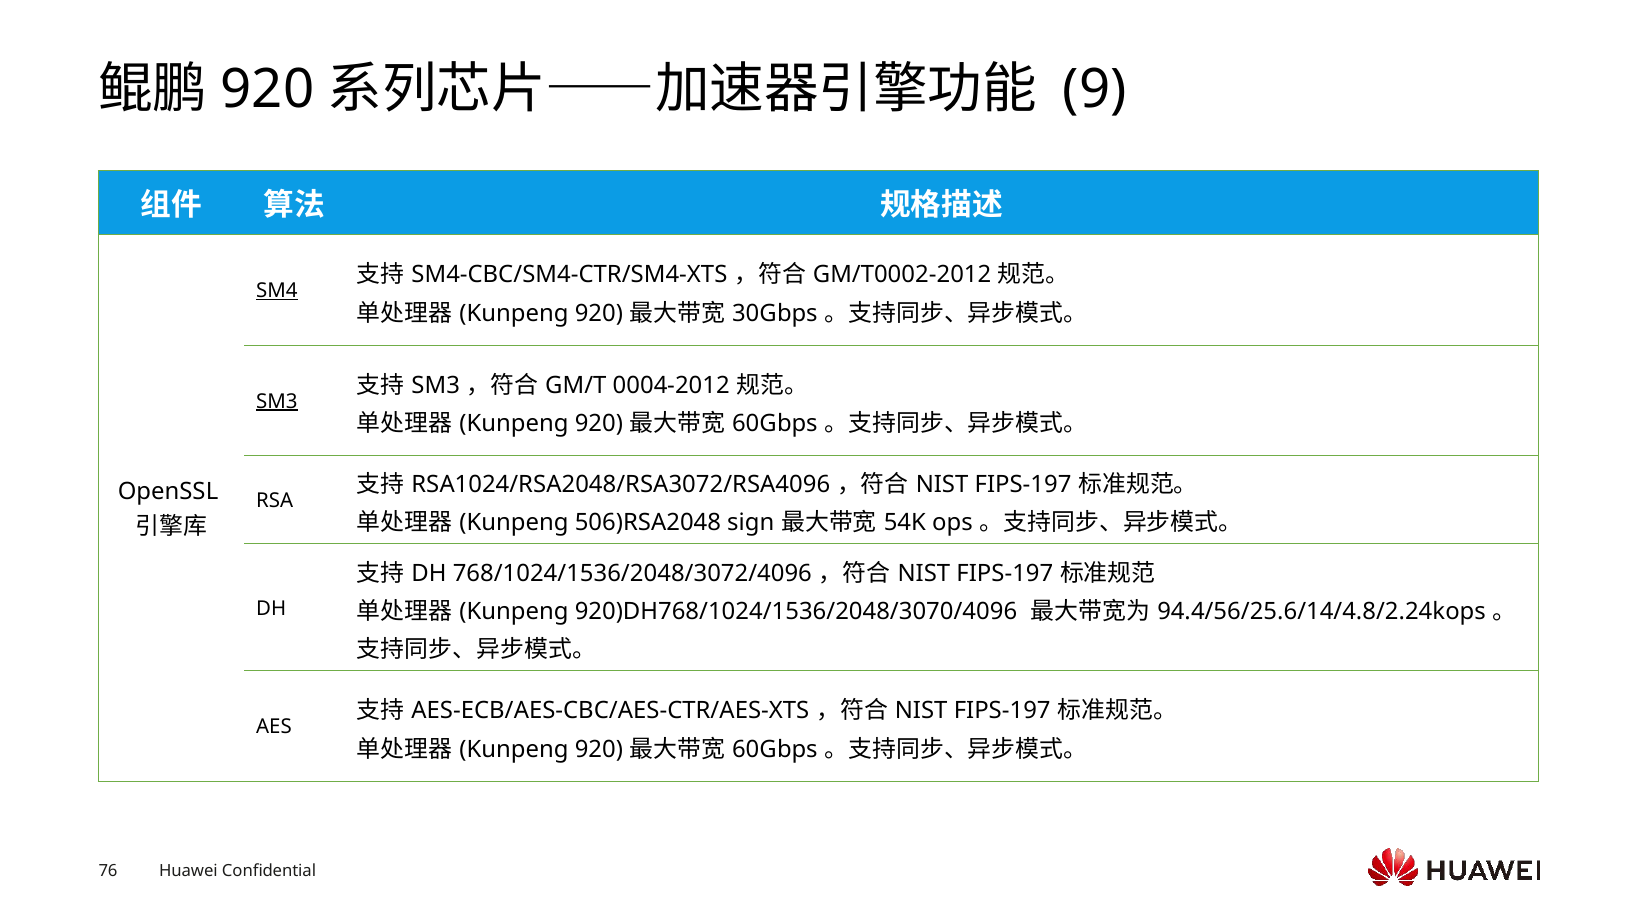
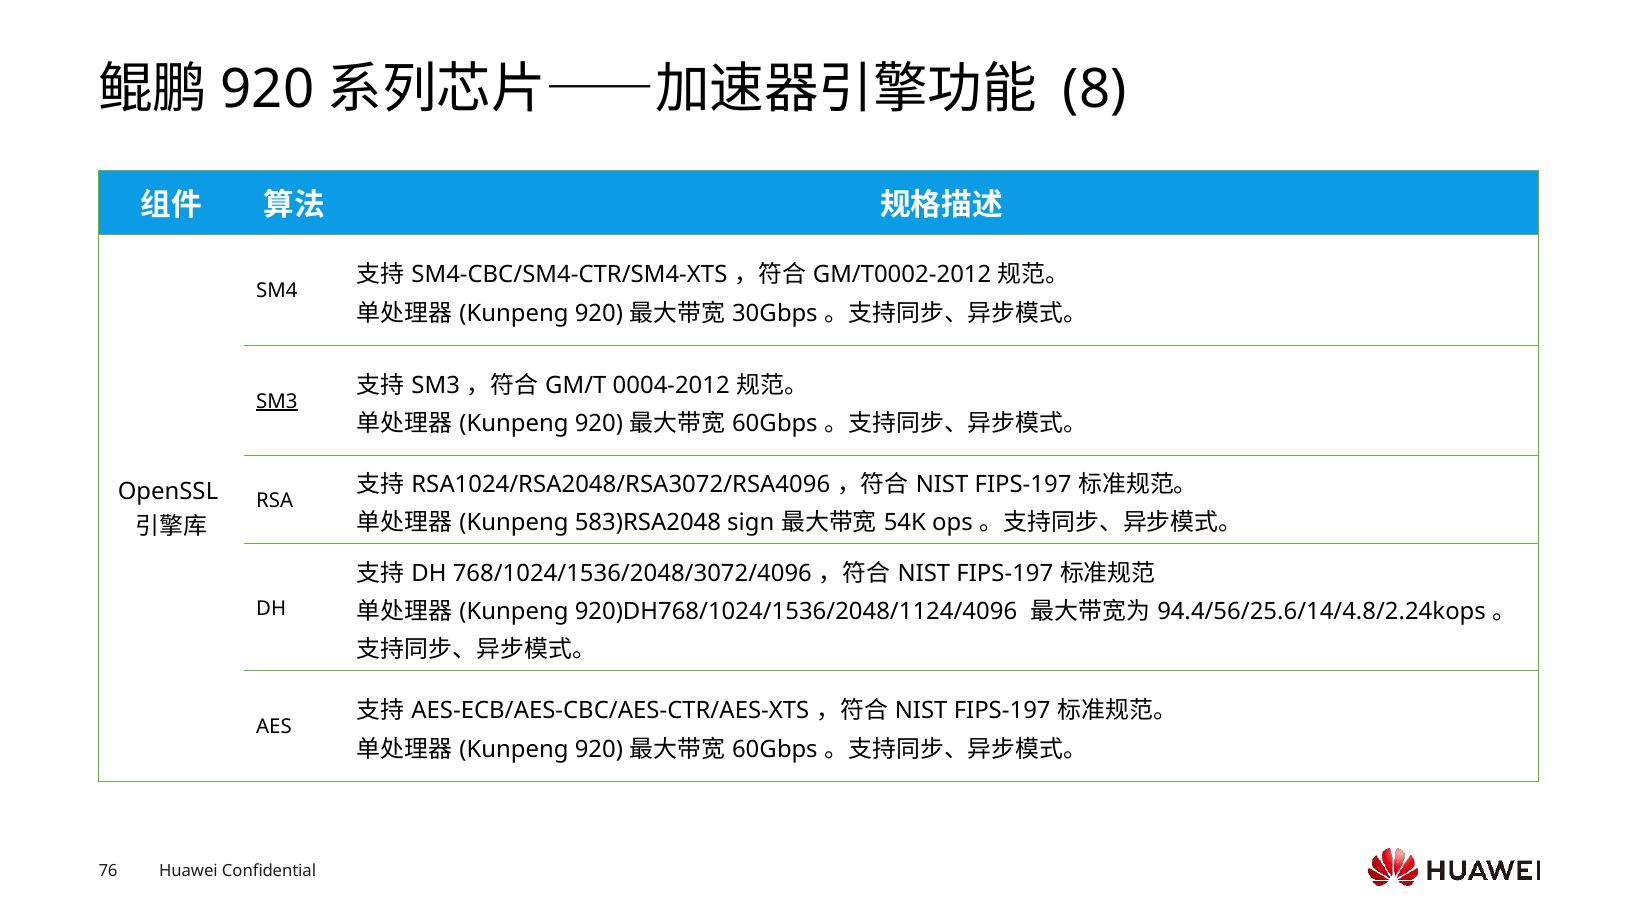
9: 9 -> 8
SM4 underline: present -> none
506)RSA2048: 506)RSA2048 -> 583)RSA2048
920)DH768/1024/1536/2048/3070/4096: 920)DH768/1024/1536/2048/3070/4096 -> 920)DH768/1024/1536/2048/1124/4096
